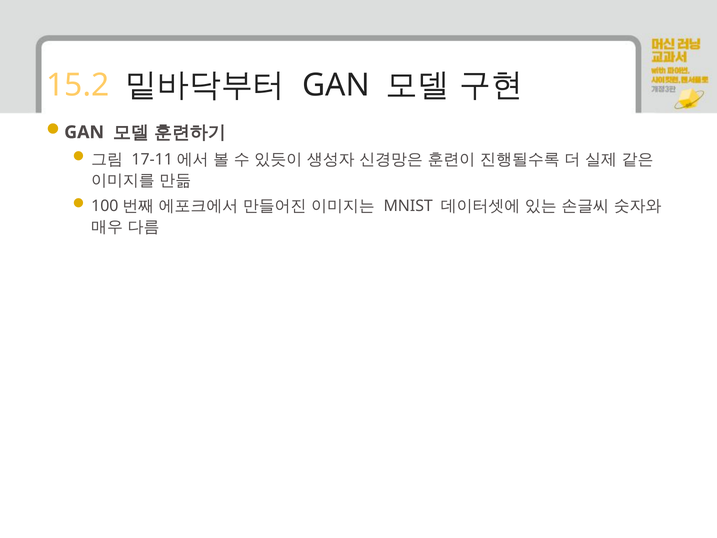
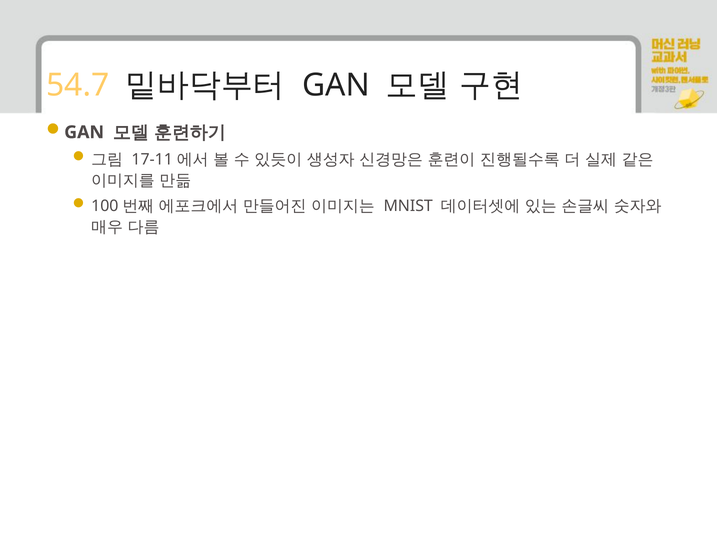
15.2: 15.2 -> 54.7
